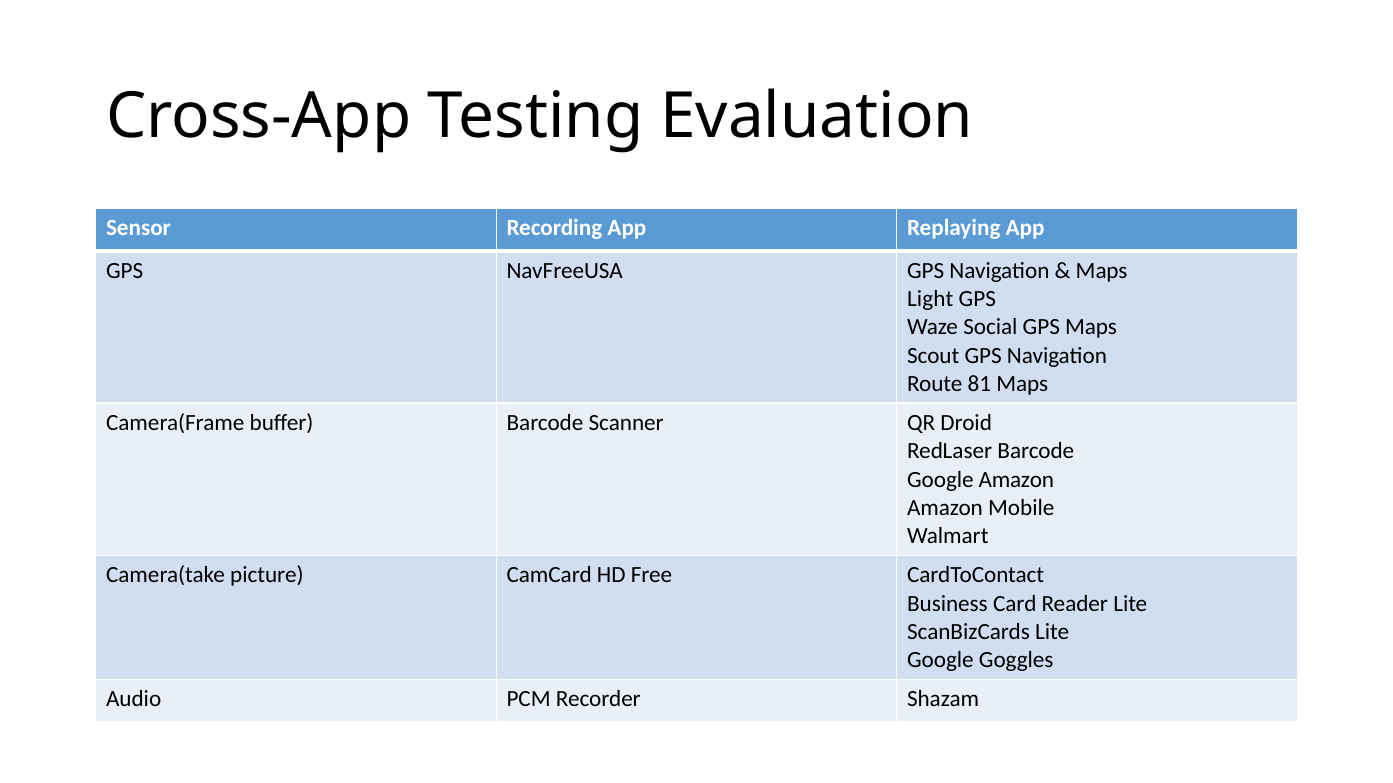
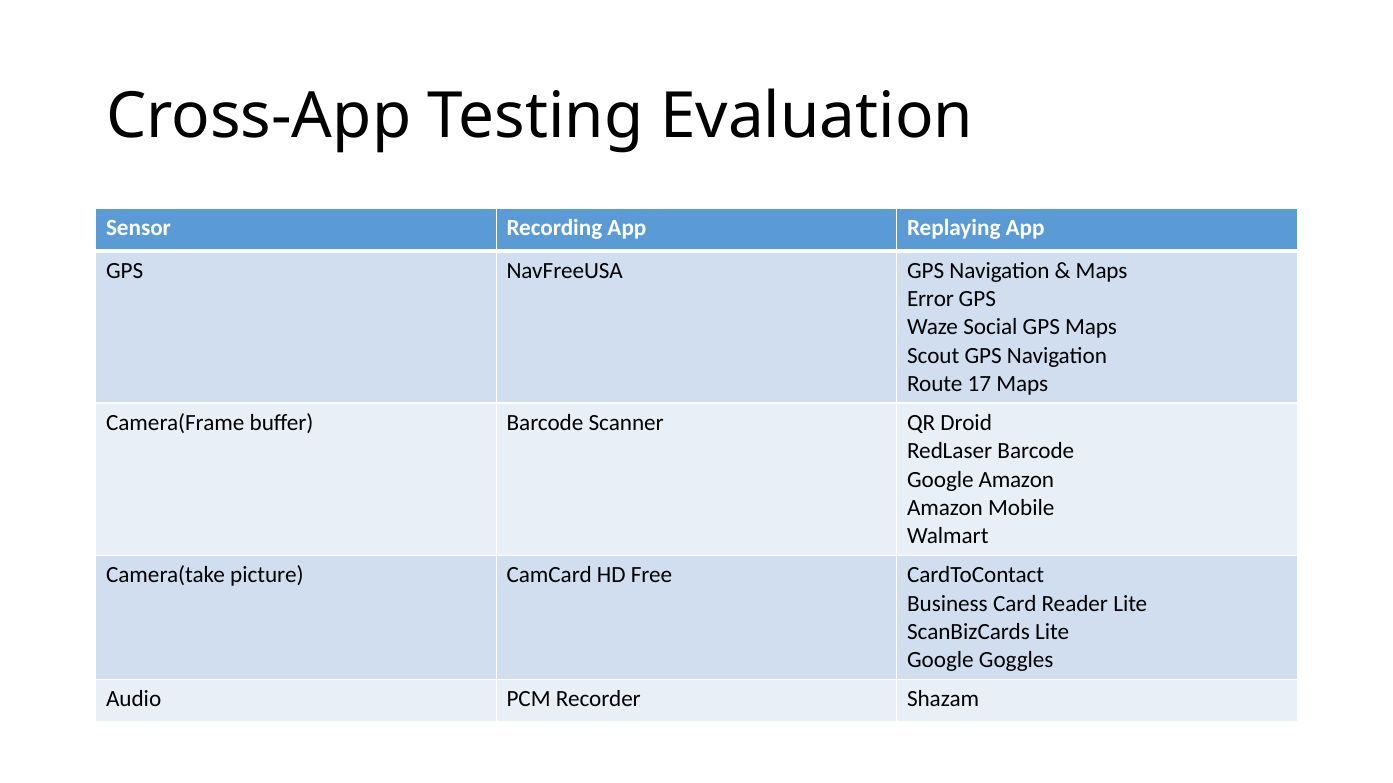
Light: Light -> Error
81: 81 -> 17
